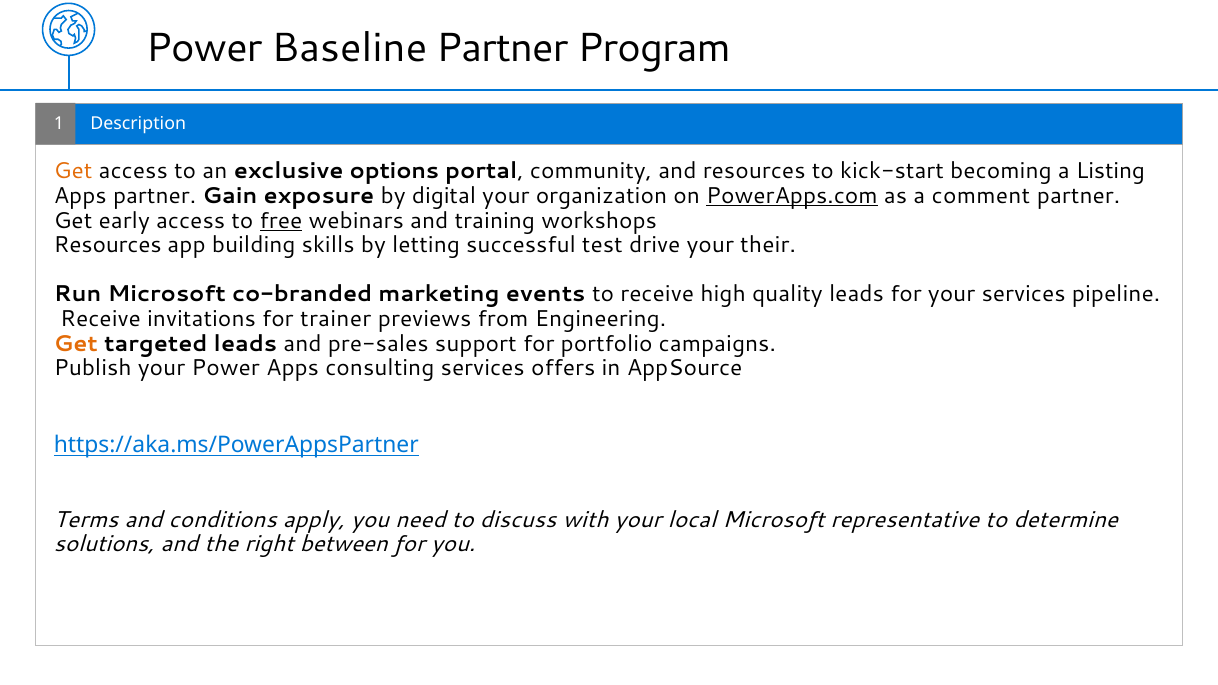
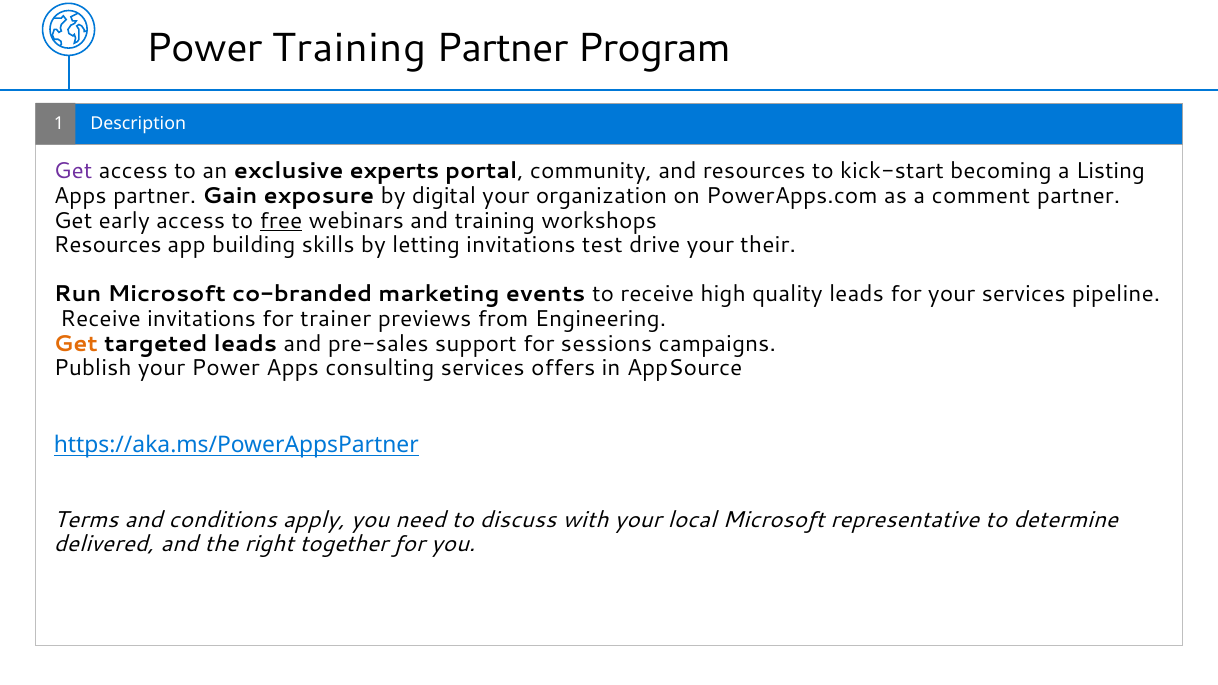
Power Baseline: Baseline -> Training
Get at (73, 171) colour: orange -> purple
options: options -> experts
PowerApps.com underline: present -> none
letting successful: successful -> invitations
portfolio: portfolio -> sessions
solutions: solutions -> delivered
between: between -> together
